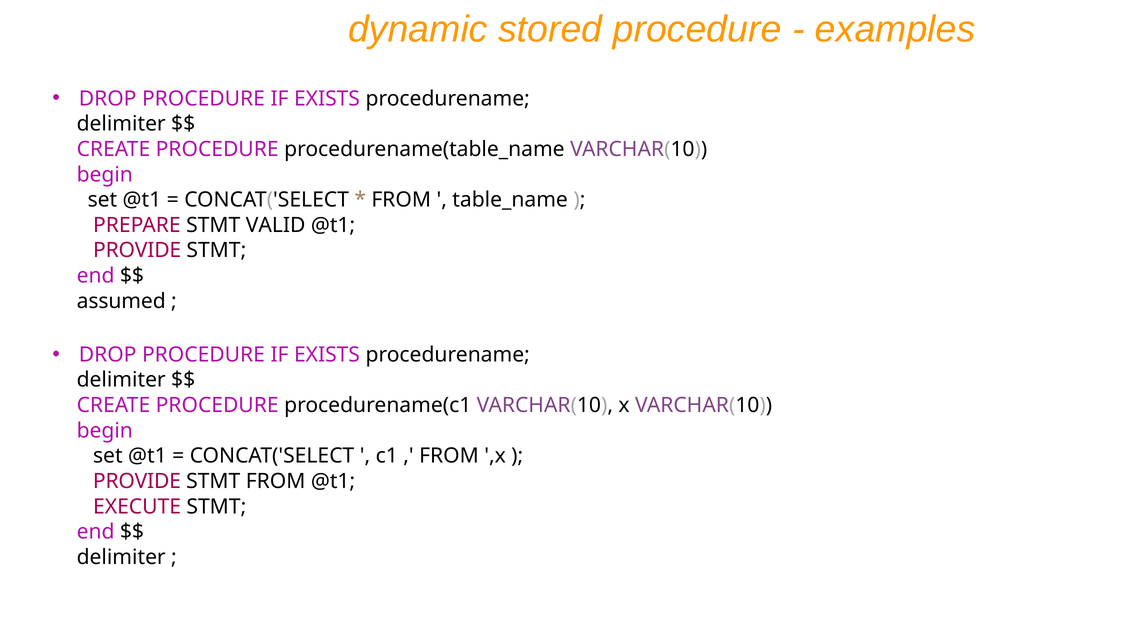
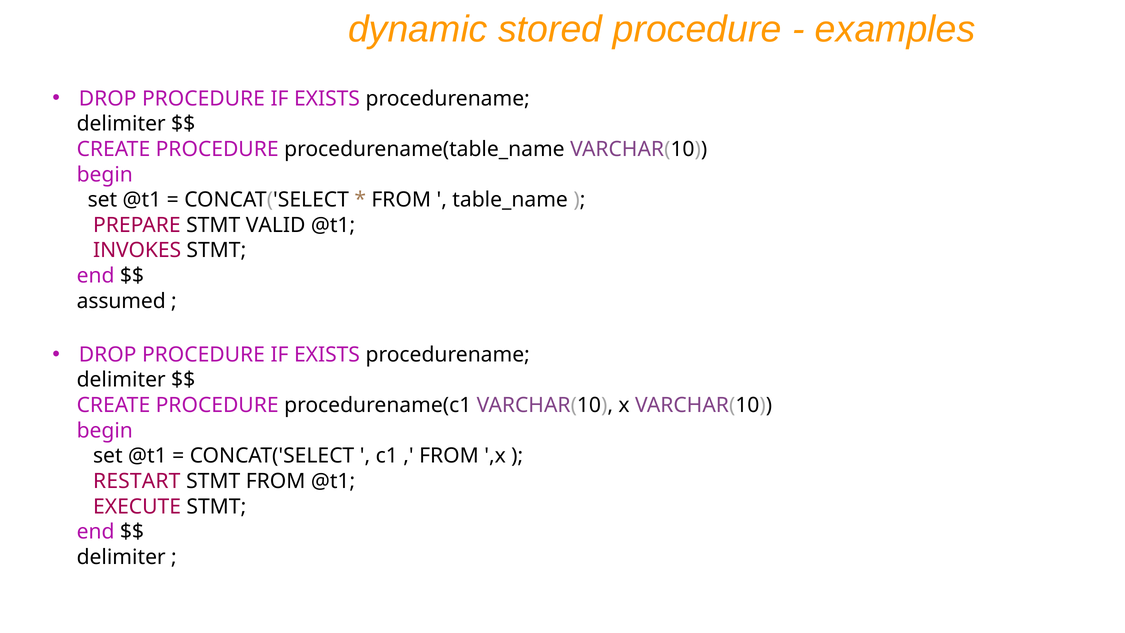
PROVIDE at (137, 250): PROVIDE -> INVOKES
PROVIDE at (137, 481): PROVIDE -> RESTART
